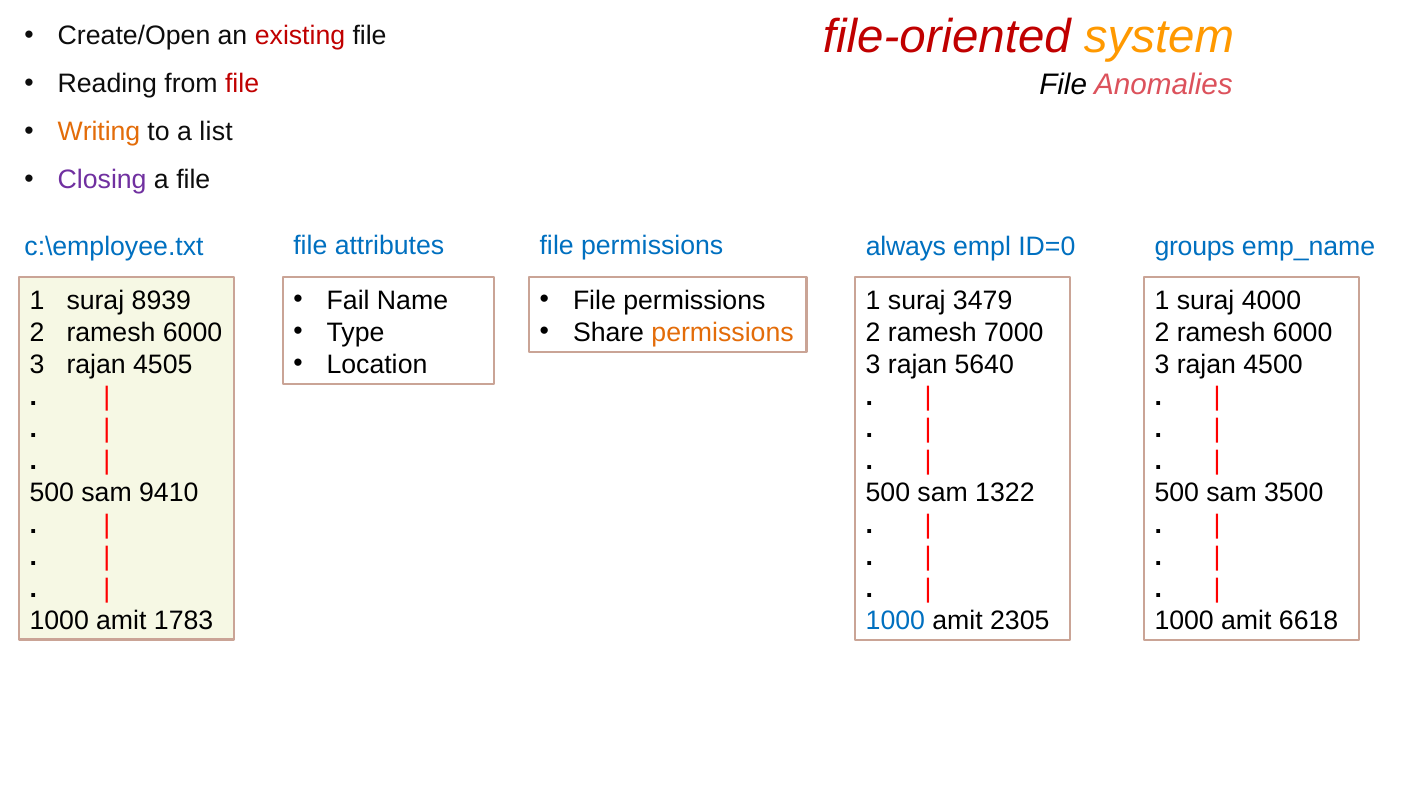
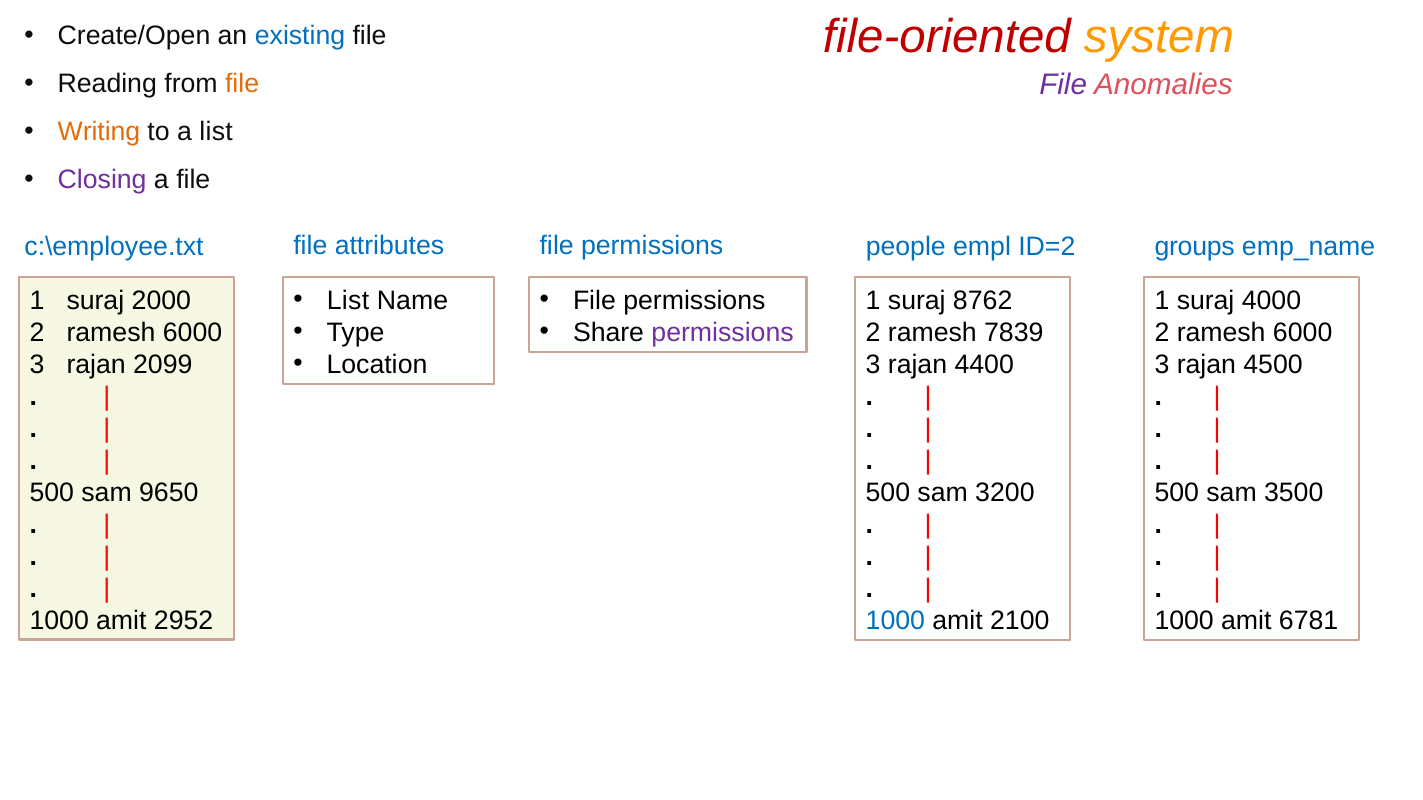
existing colour: red -> blue
file at (242, 84) colour: red -> orange
File at (1063, 85) colour: black -> purple
always: always -> people
ID=0: ID=0 -> ID=2
Fail at (348, 301): Fail -> List
8939: 8939 -> 2000
3479: 3479 -> 8762
permissions at (723, 333) colour: orange -> purple
7000: 7000 -> 7839
4505: 4505 -> 2099
5640: 5640 -> 4400
9410: 9410 -> 9650
1322: 1322 -> 3200
1783: 1783 -> 2952
2305: 2305 -> 2100
6618: 6618 -> 6781
